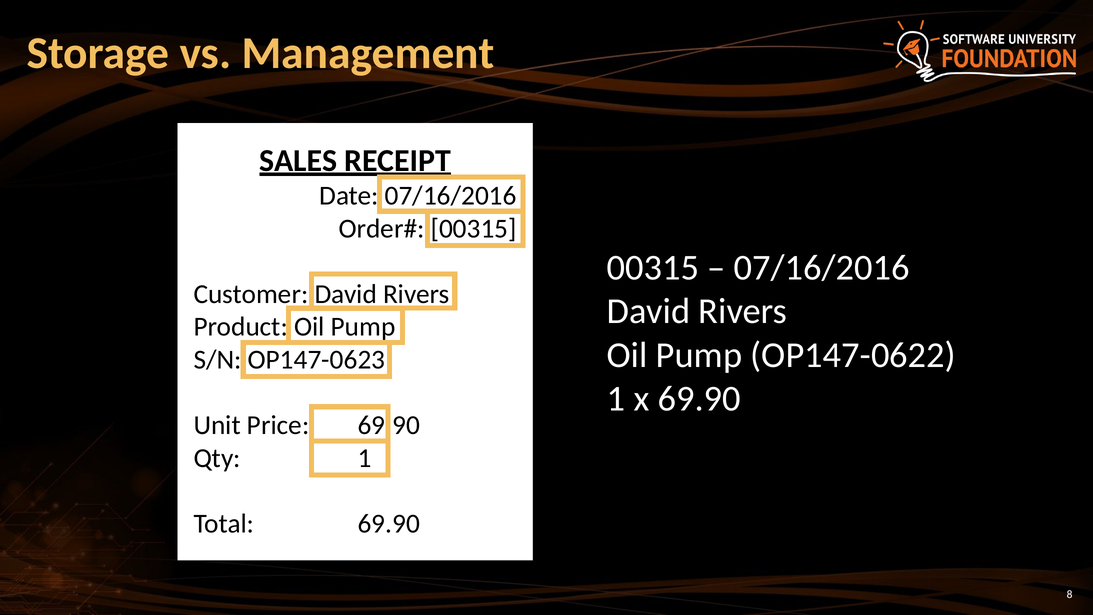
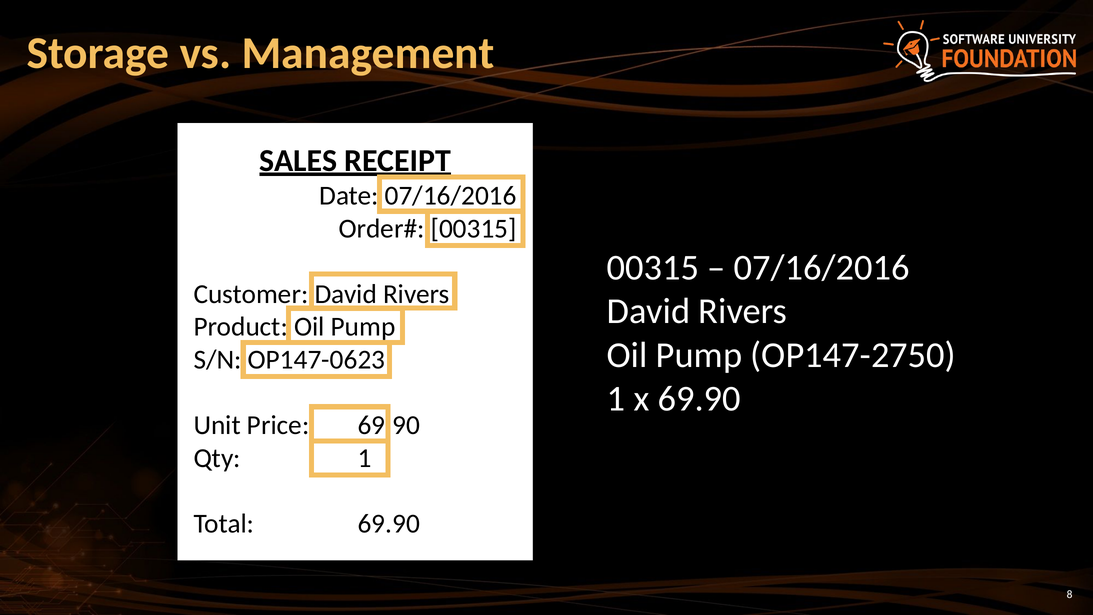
OP147-0622: OP147-0622 -> OP147-2750
